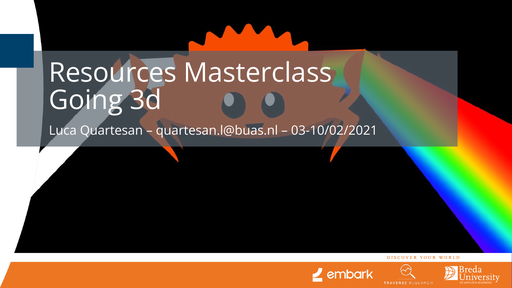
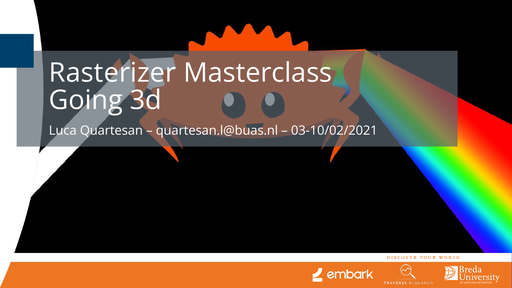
Resources: Resources -> Rasterizer
